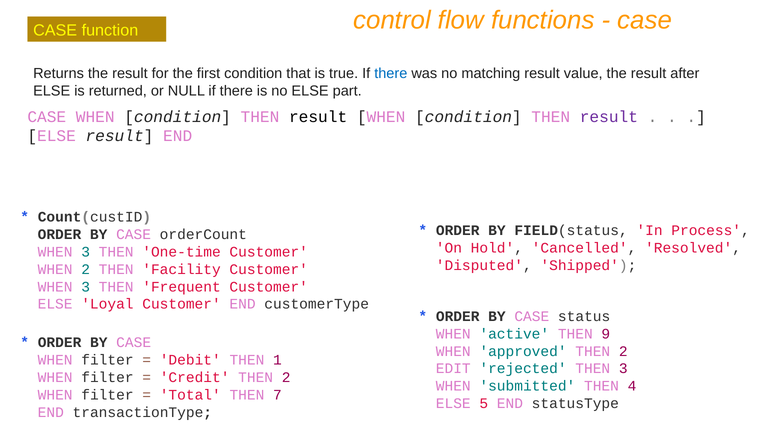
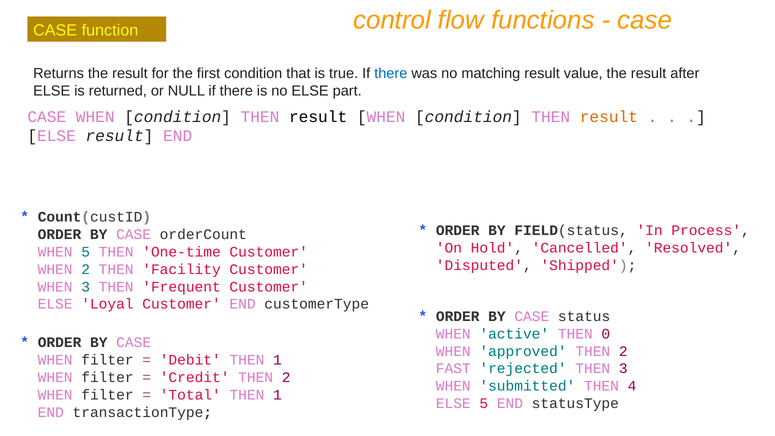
result at (609, 117) colour: purple -> orange
3 at (86, 252): 3 -> 5
9: 9 -> 0
EDIT: EDIT -> FAST
Total THEN 7: 7 -> 1
